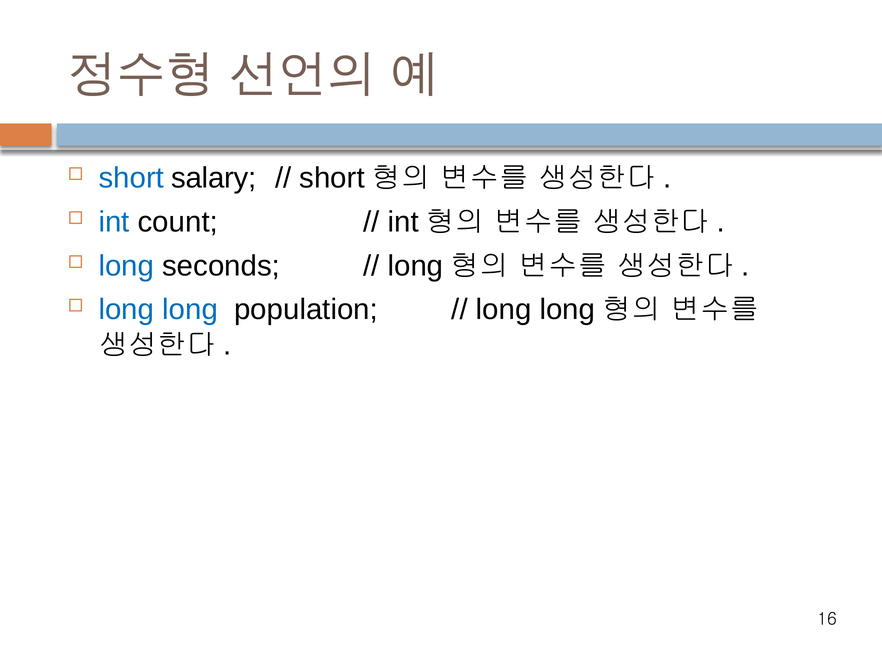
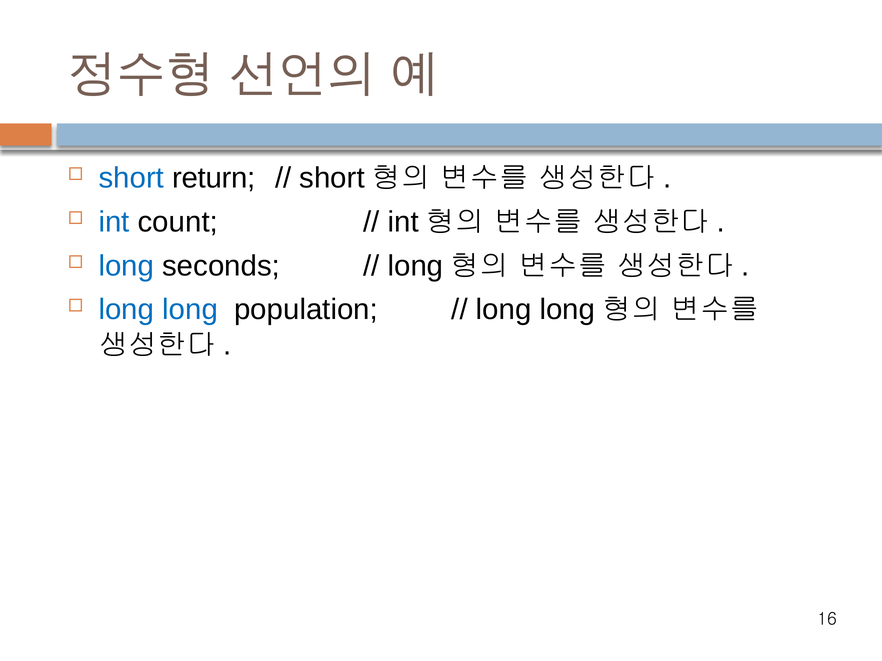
salary: salary -> return
